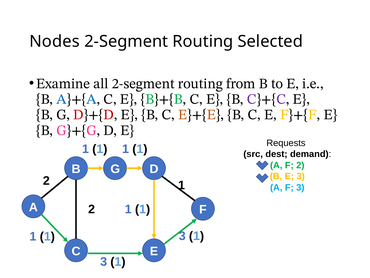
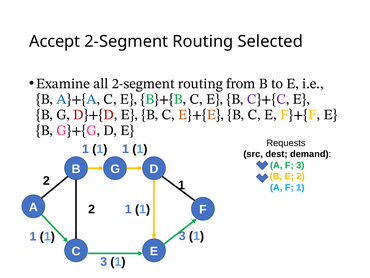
Nodes: Nodes -> Accept
A F 2: 2 -> 3
E 3: 3 -> 2
A F 3: 3 -> 1
